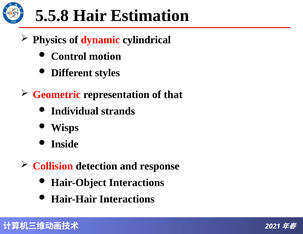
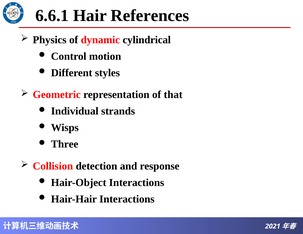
5.5.8: 5.5.8 -> 6.6.1
Estimation: Estimation -> References
Inside: Inside -> Three
